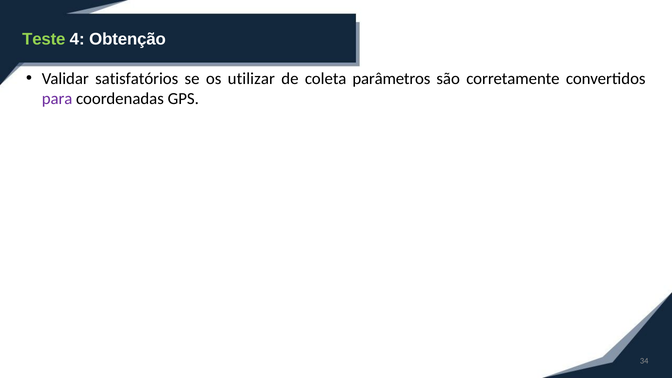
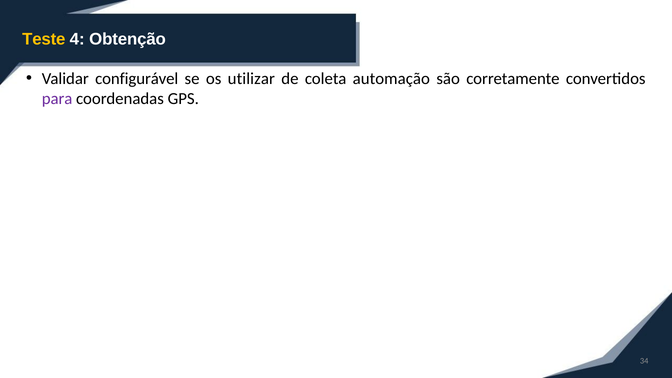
Teste colour: light green -> yellow
satisfatórios: satisfatórios -> configurável
parâmetros: parâmetros -> automação
